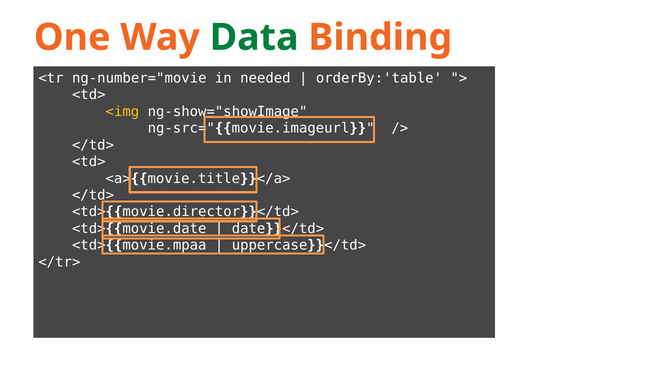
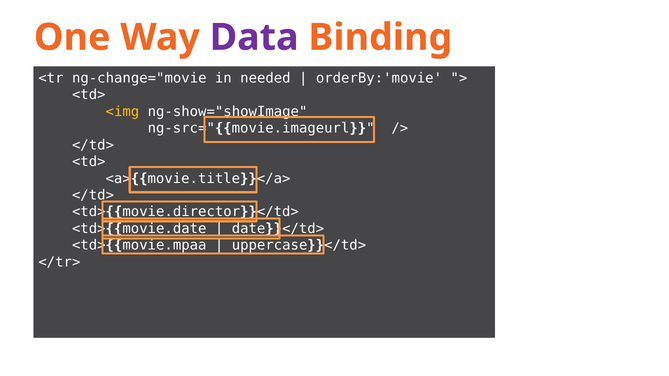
Data colour: green -> purple
ng-number="movie: ng-number="movie -> ng-change="movie
orderBy:'table: orderBy:'table -> orderBy:'movie
